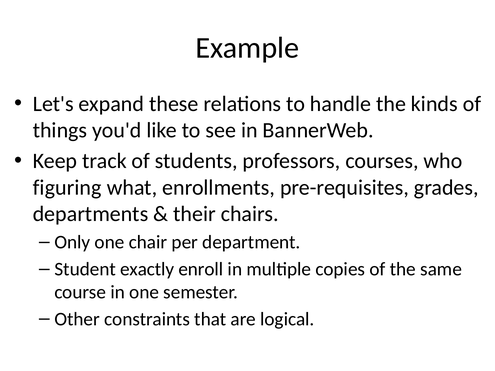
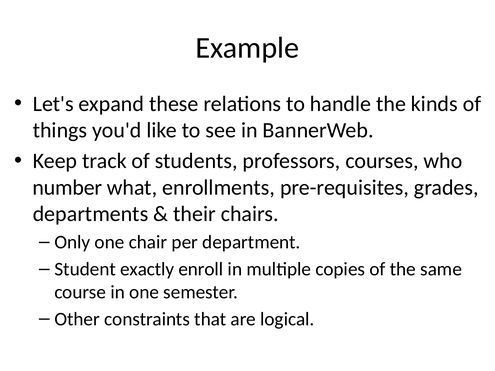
figuring: figuring -> number
